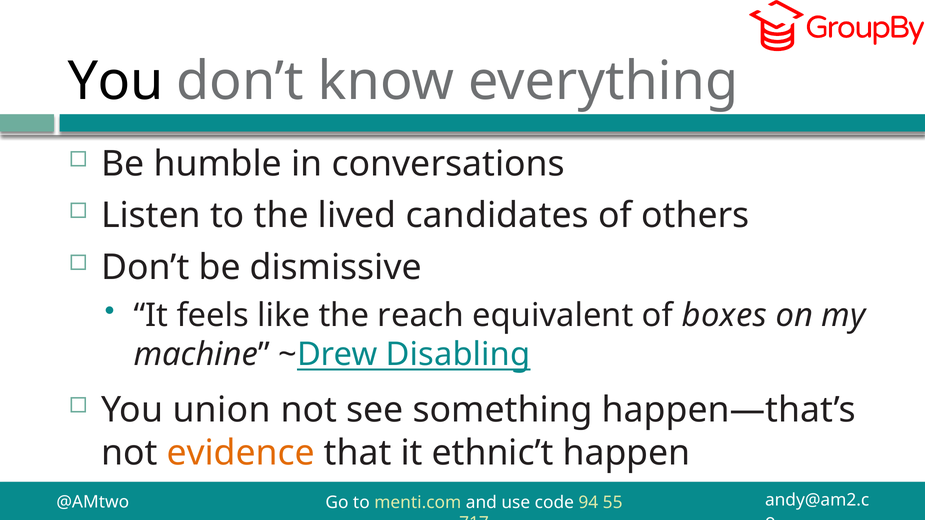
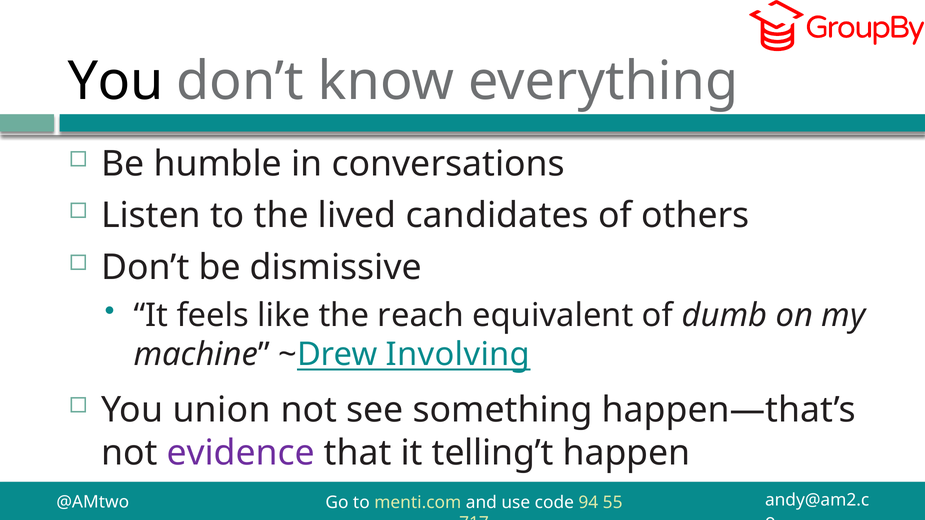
boxes: boxes -> dumb
Disabling: Disabling -> Involving
evidence colour: orange -> purple
ethnic’t: ethnic’t -> telling’t
